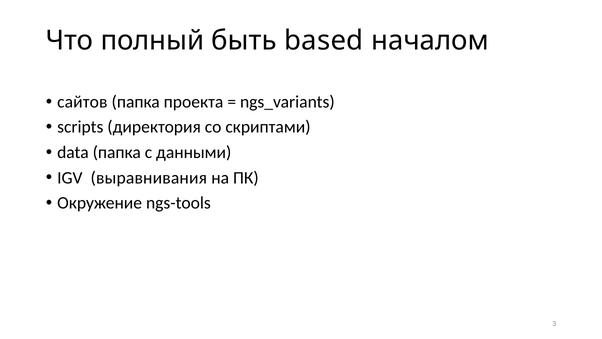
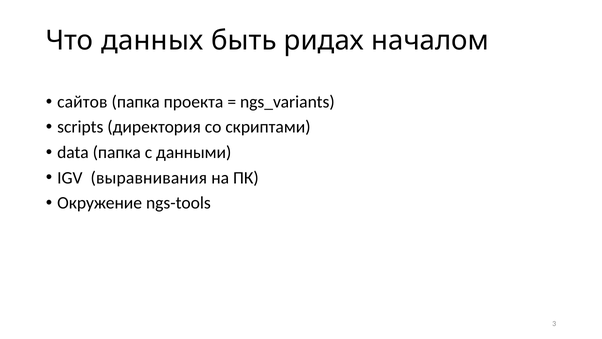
полный: полный -> данных
based: based -> ридах
